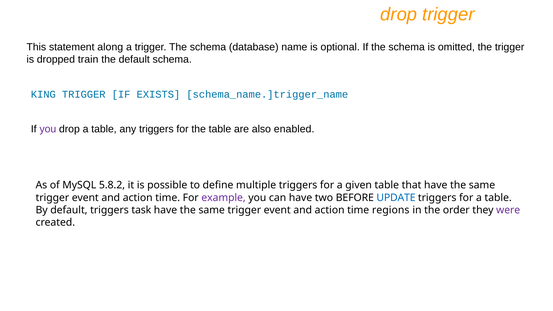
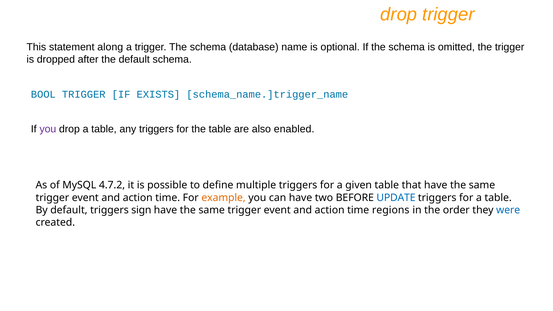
train: train -> after
KING: KING -> BOOL
5.8.2: 5.8.2 -> 4.7.2
example colour: purple -> orange
task: task -> sign
were colour: purple -> blue
